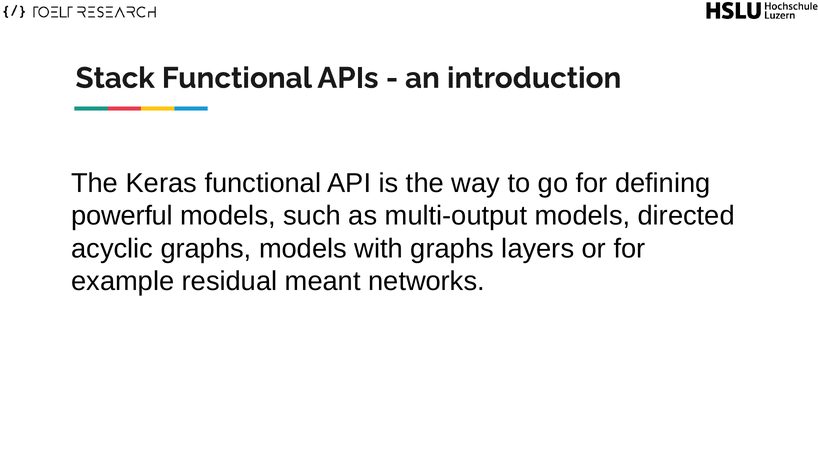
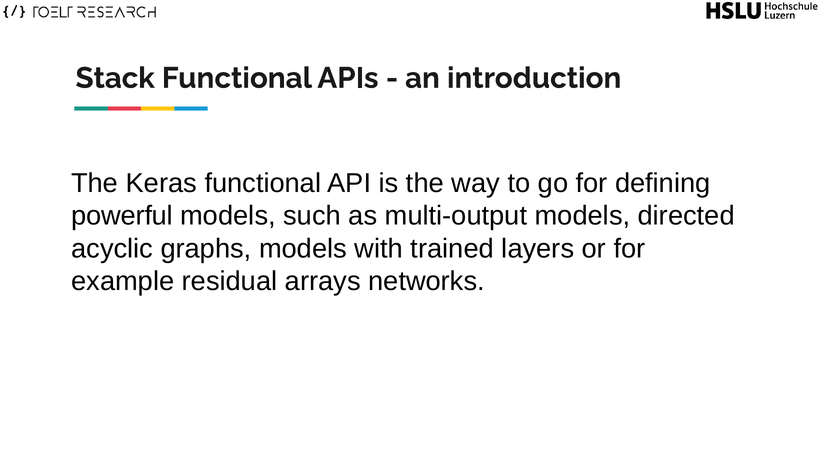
with graphs: graphs -> trained
meant: meant -> arrays
